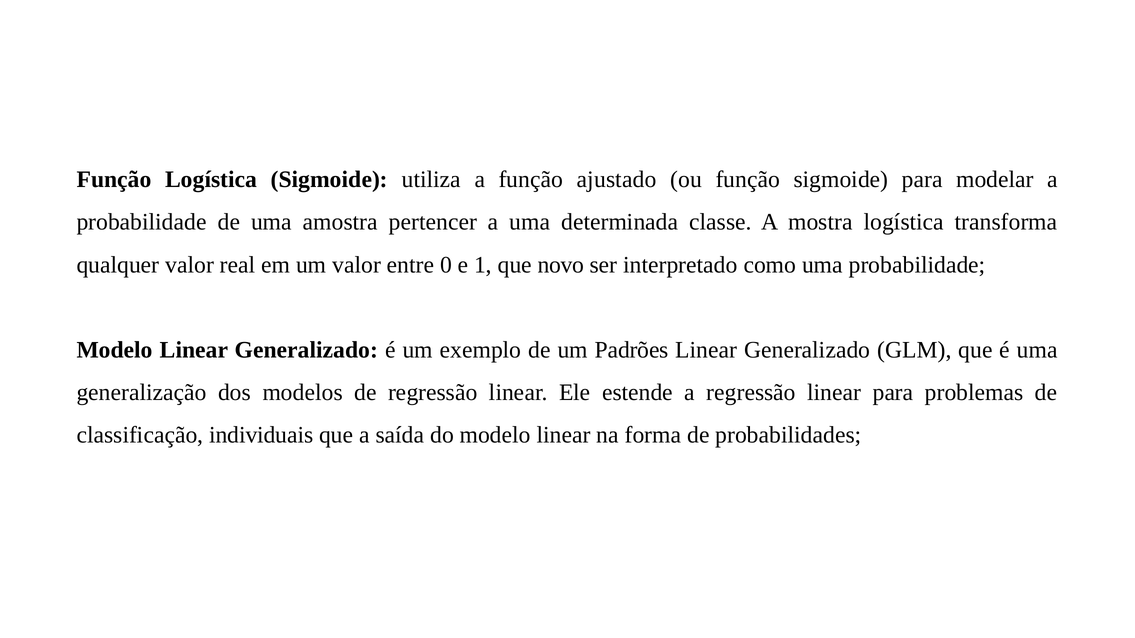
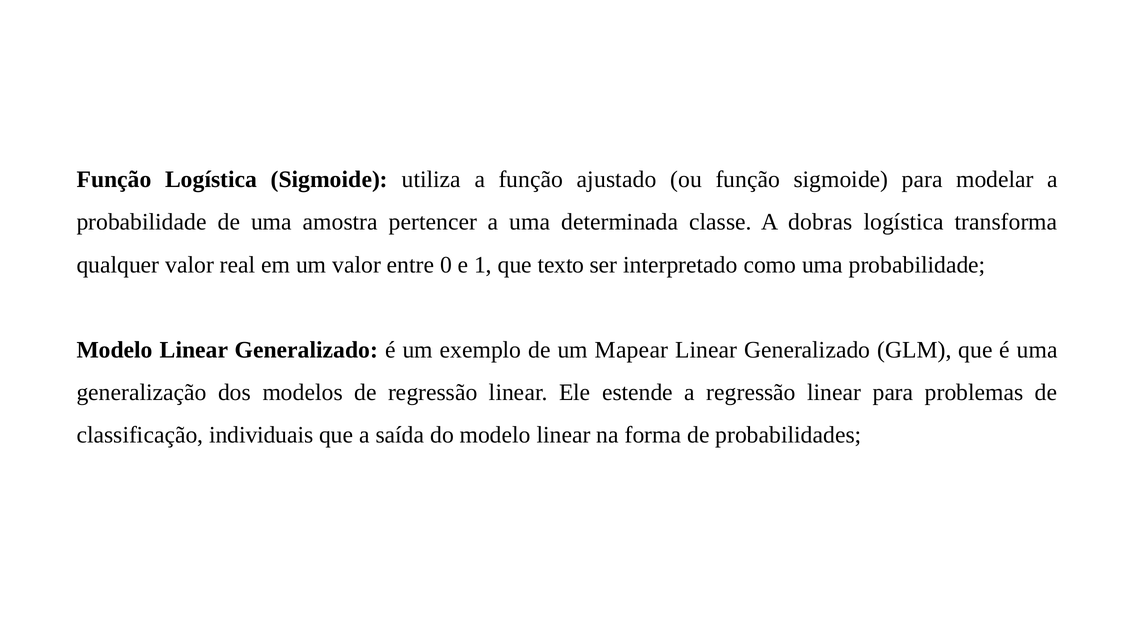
mostra: mostra -> dobras
novo: novo -> texto
Padrões: Padrões -> Mapear
